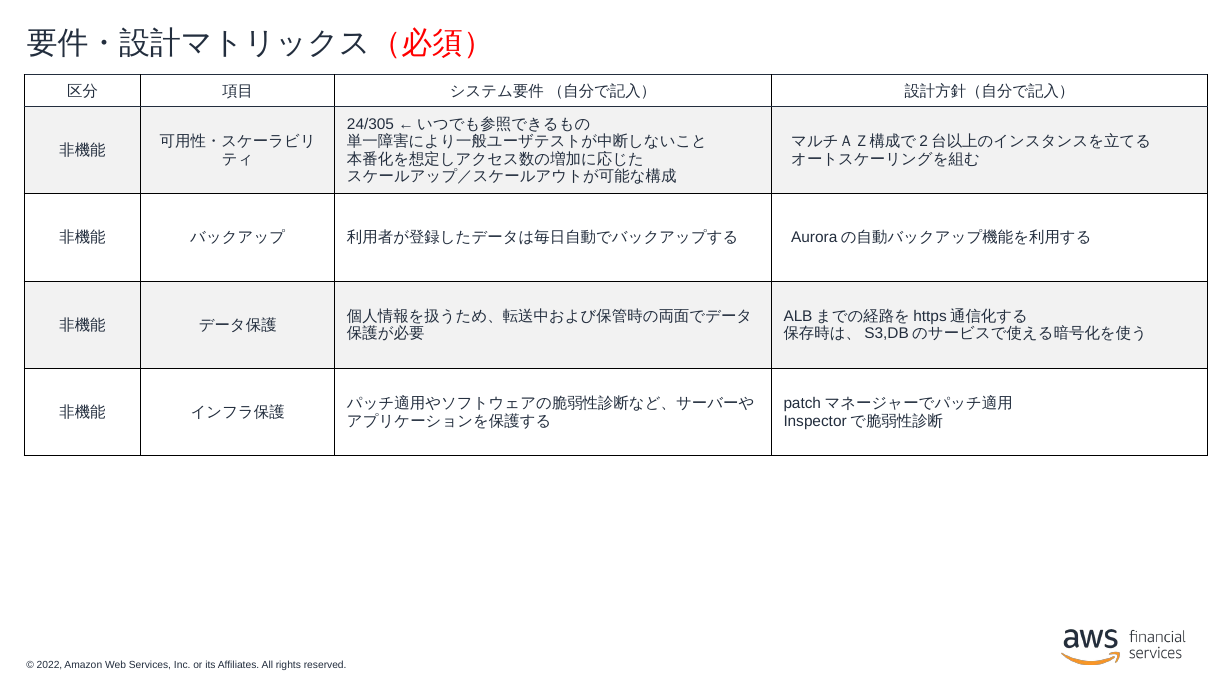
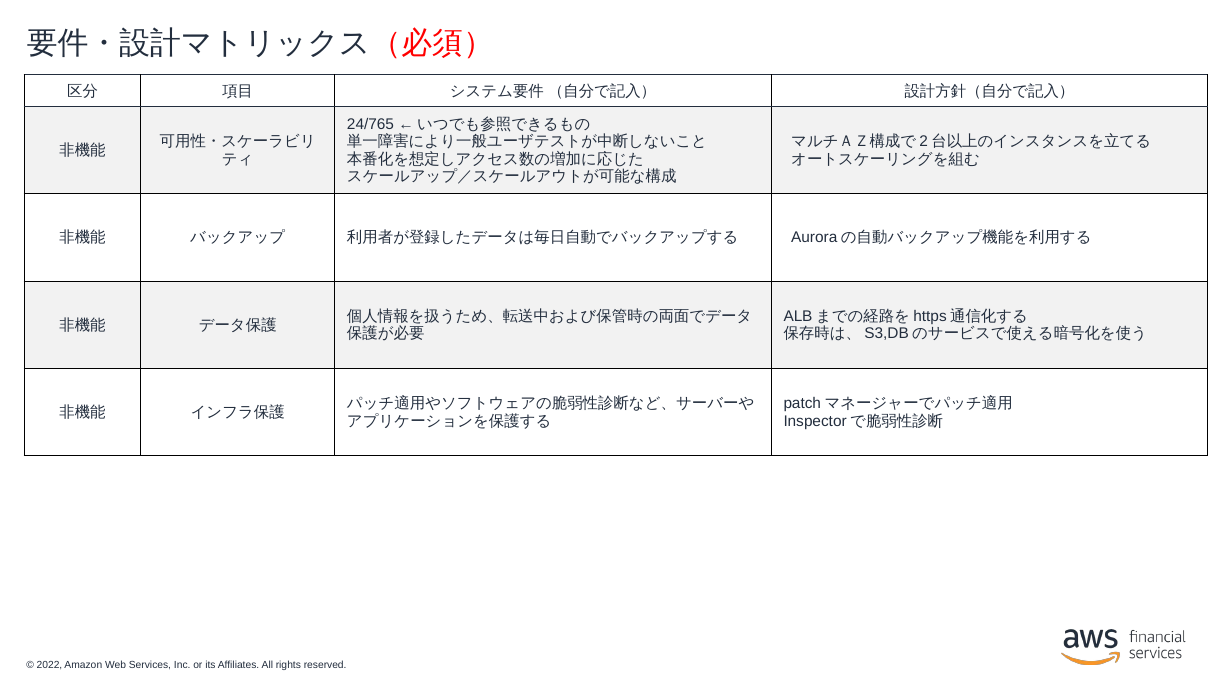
24/305: 24/305 -> 24/765
